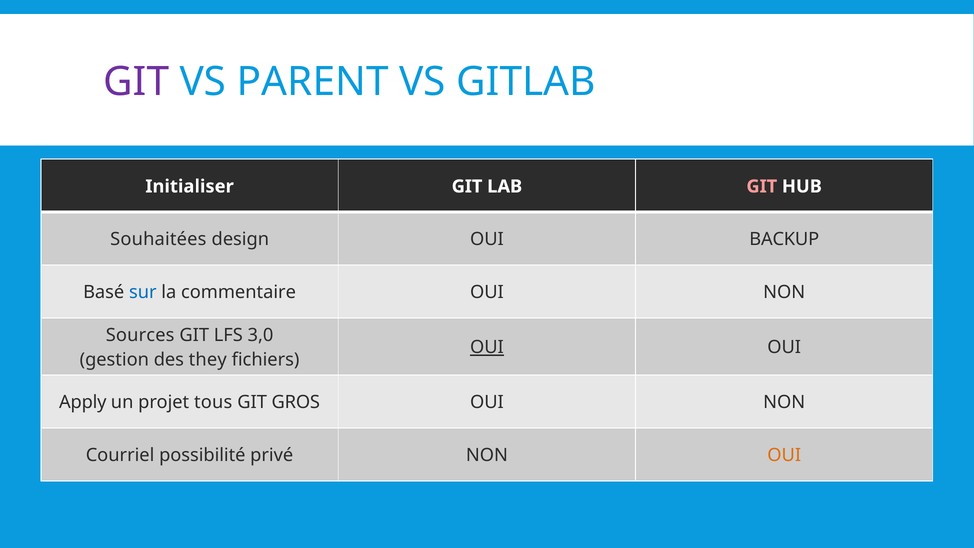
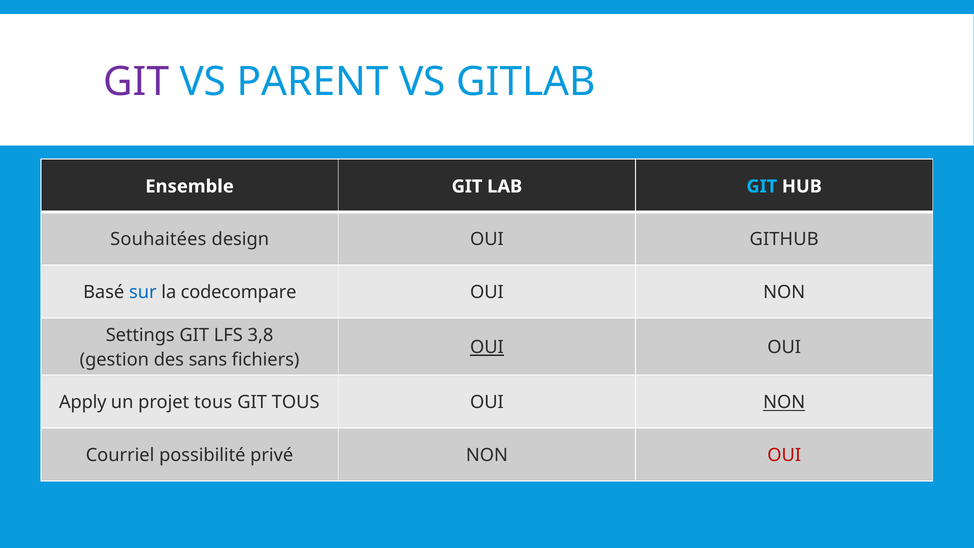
Initialiser: Initialiser -> Ensemble
GIT at (762, 186) colour: pink -> light blue
BACKUP: BACKUP -> GITHUB
commentaire: commentaire -> codecompare
Sources: Sources -> Settings
3,0: 3,0 -> 3,8
they: they -> sans
GIT GROS: GROS -> TOUS
NON at (784, 402) underline: none -> present
OUI at (784, 455) colour: orange -> red
